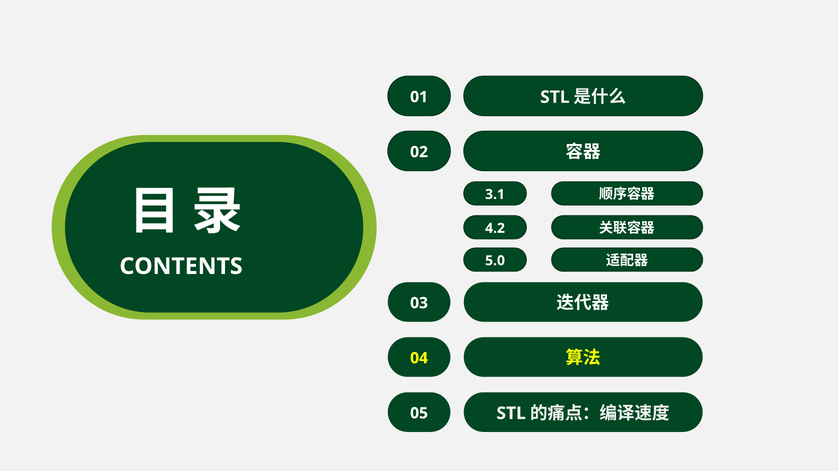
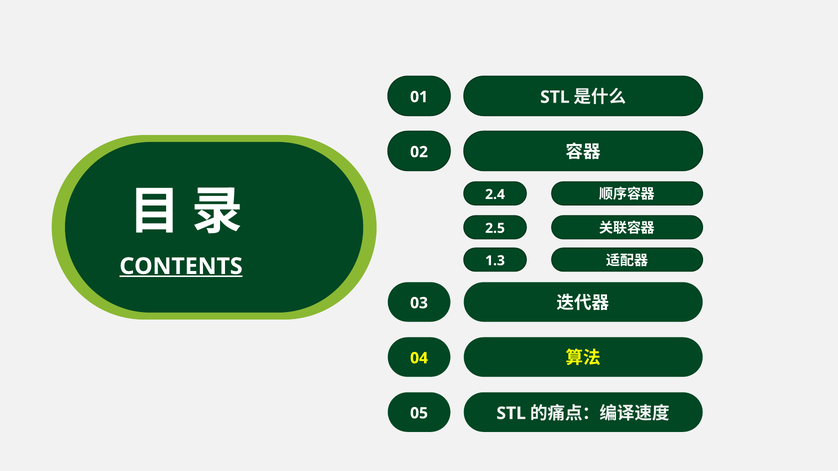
3.1: 3.1 -> 2.4
4.2: 4.2 -> 2.5
5.0: 5.0 -> 1.3
CONTENTS underline: none -> present
